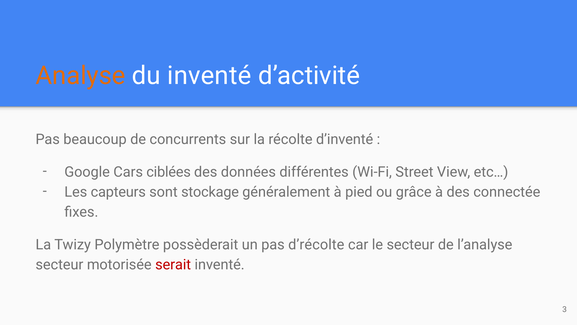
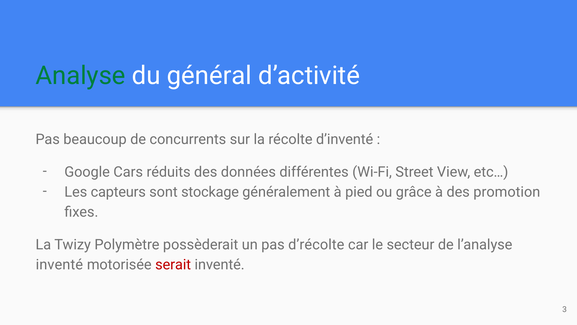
Analyse colour: orange -> green
du inventé: inventé -> général
ciblées: ciblées -> réduits
connectée: connectée -> promotion
secteur at (59, 264): secteur -> inventé
